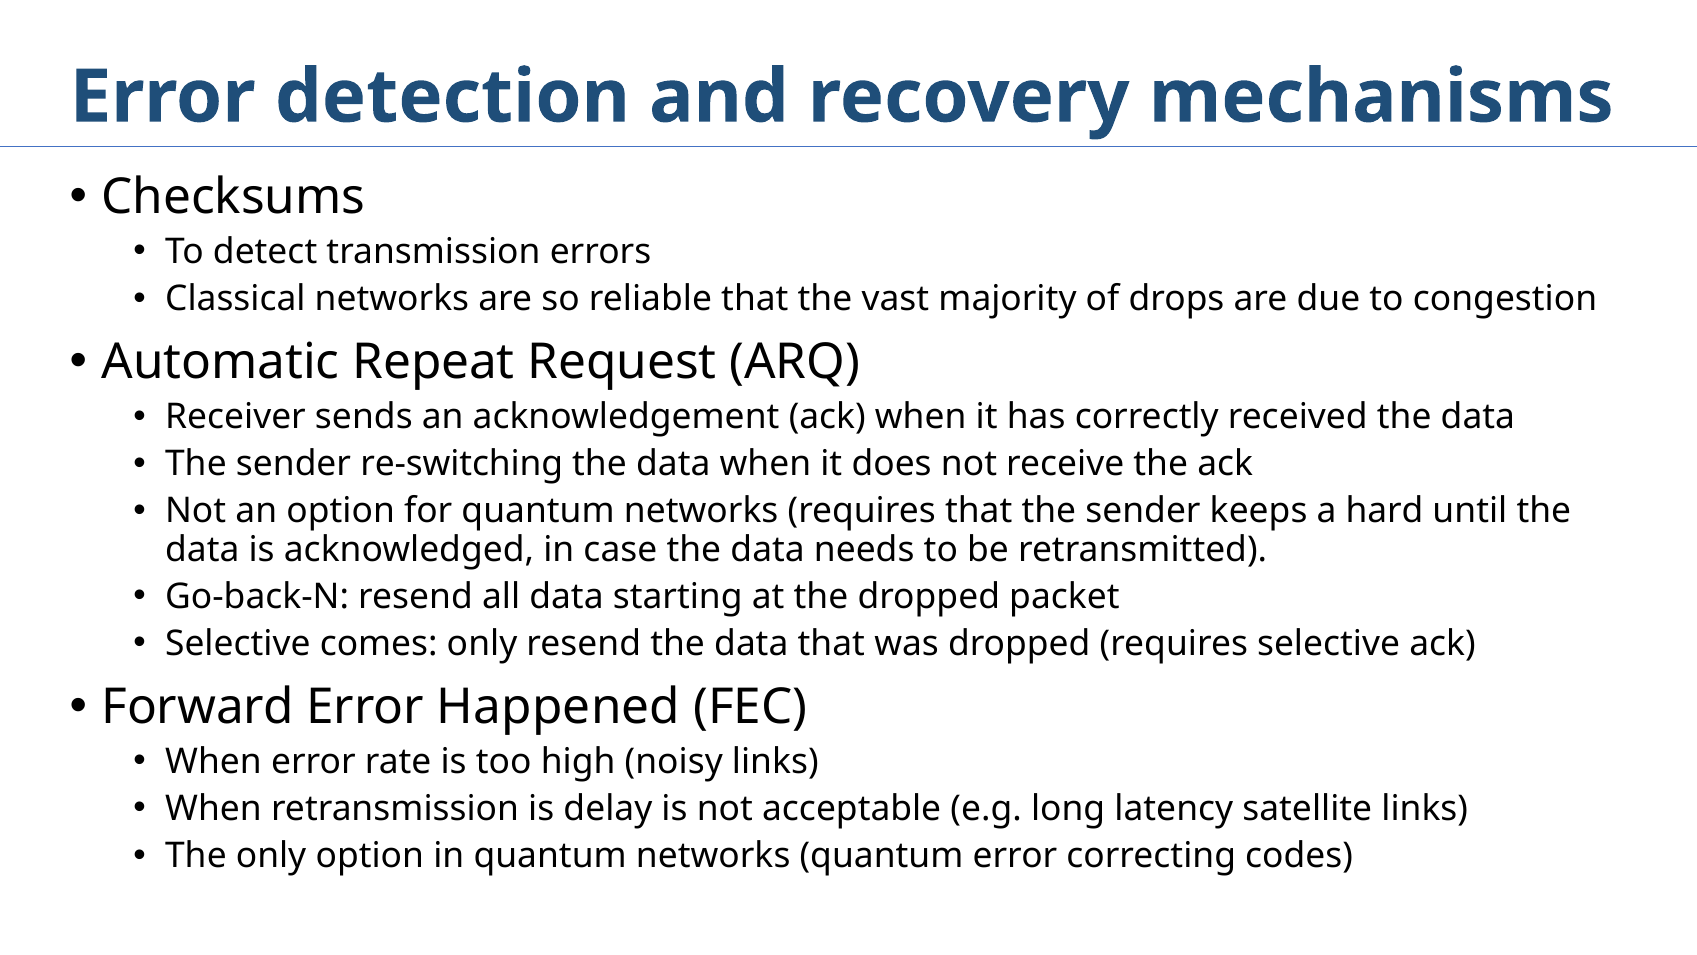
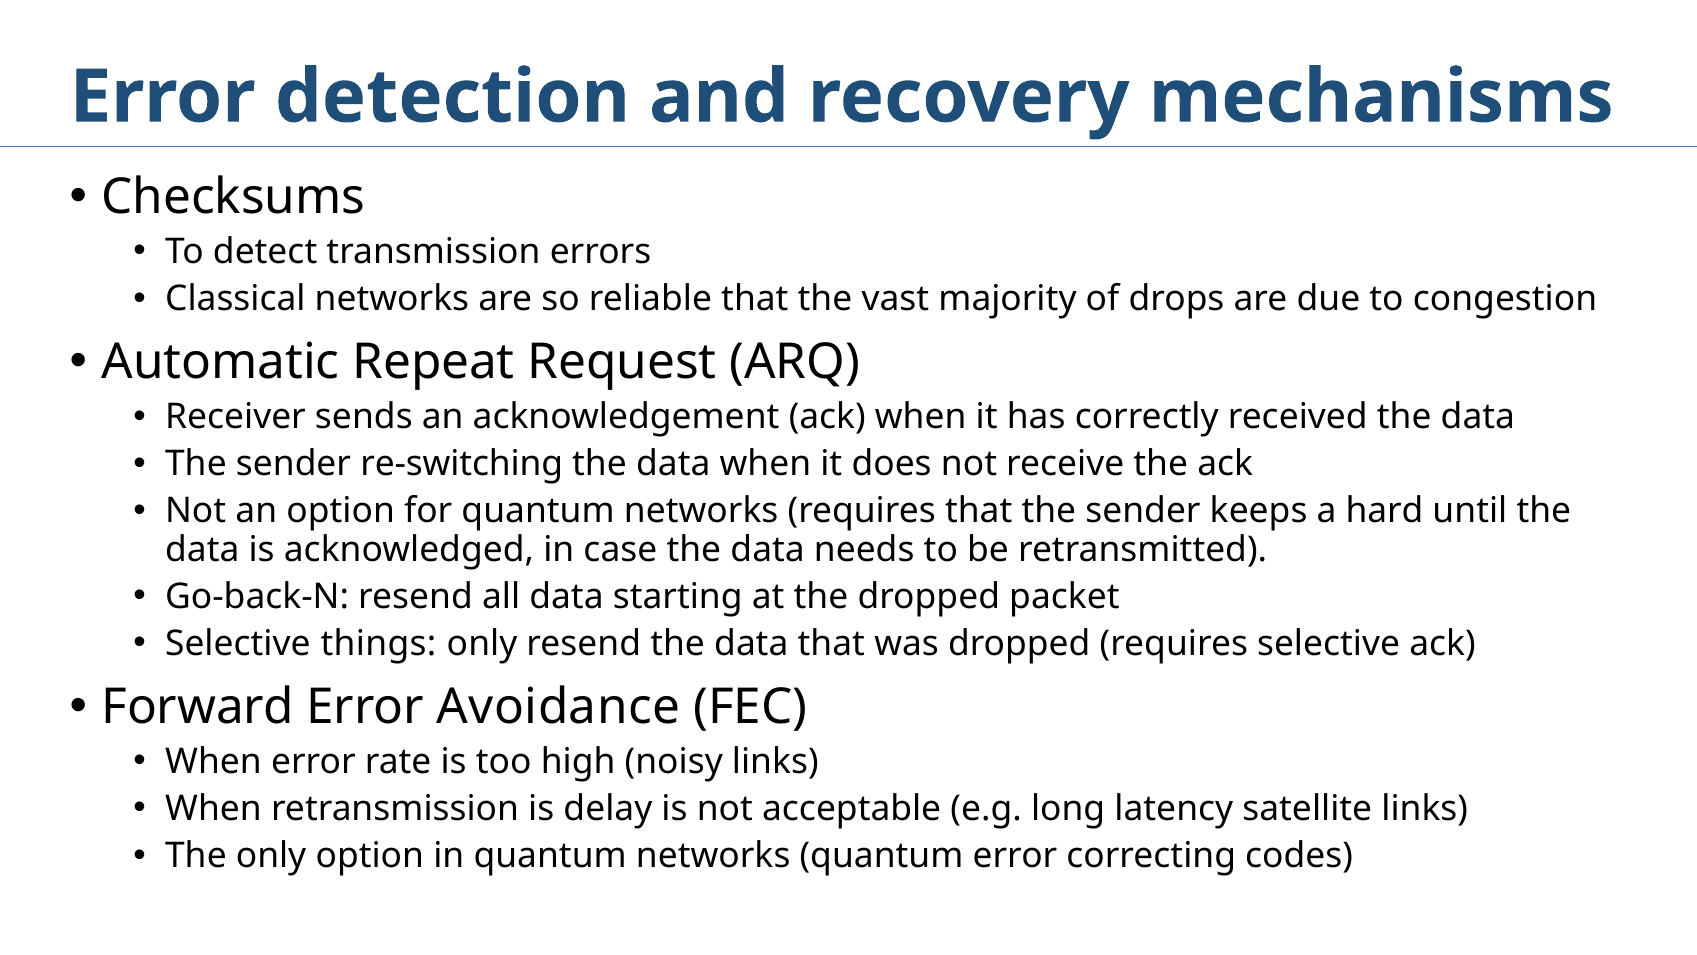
comes: comes -> things
Happened: Happened -> Avoidance
